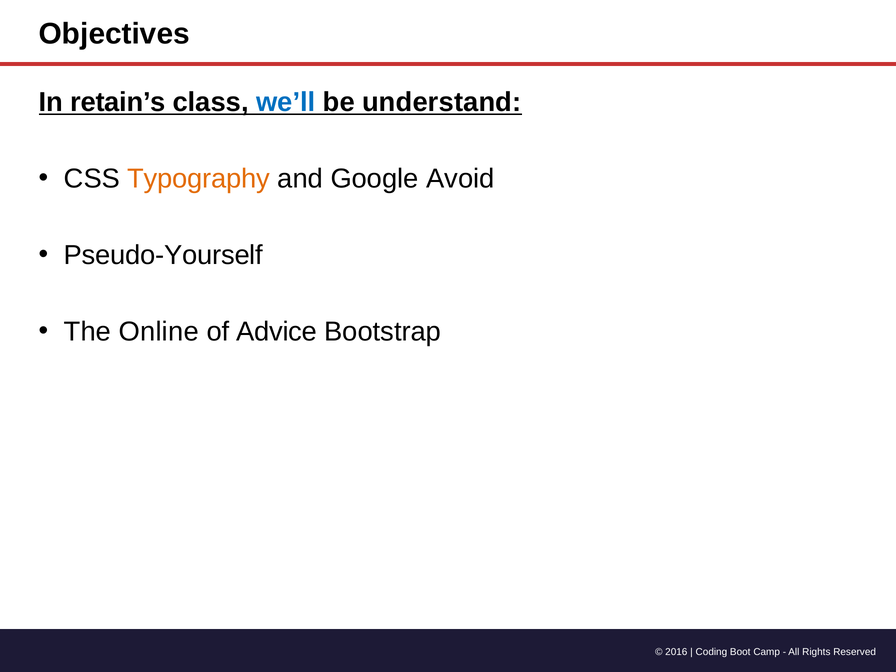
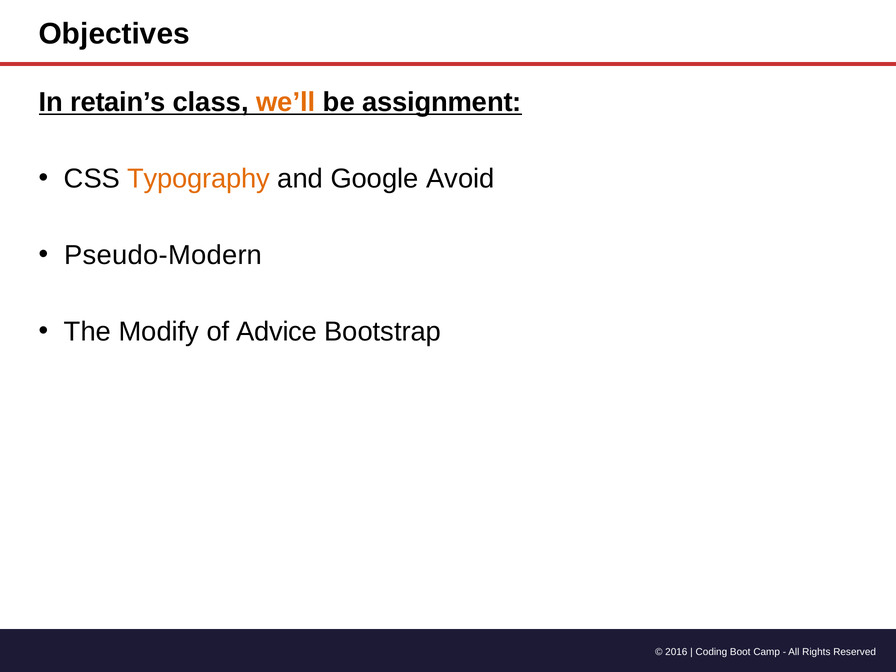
we’ll colour: blue -> orange
understand: understand -> assignment
Pseudo-Yourself: Pseudo-Yourself -> Pseudo-Modern
Online: Online -> Modify
